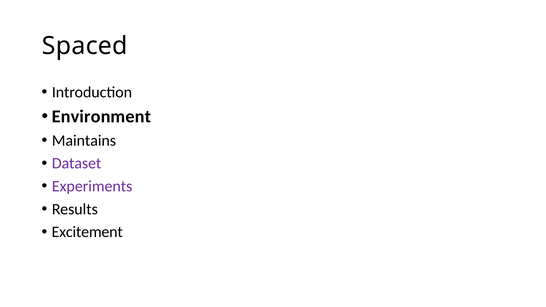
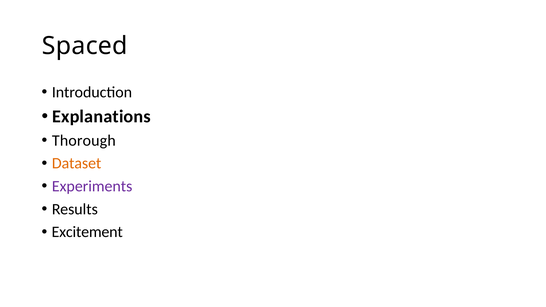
Environment: Environment -> Explanations
Maintains: Maintains -> Thorough
Dataset colour: purple -> orange
